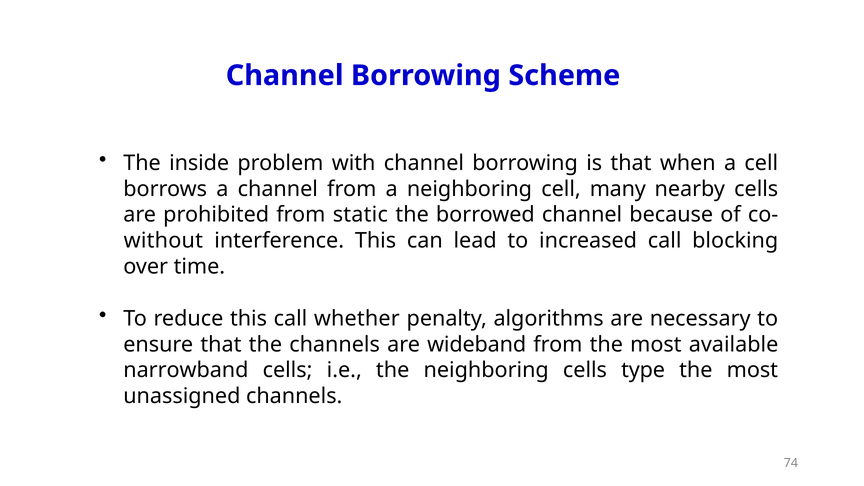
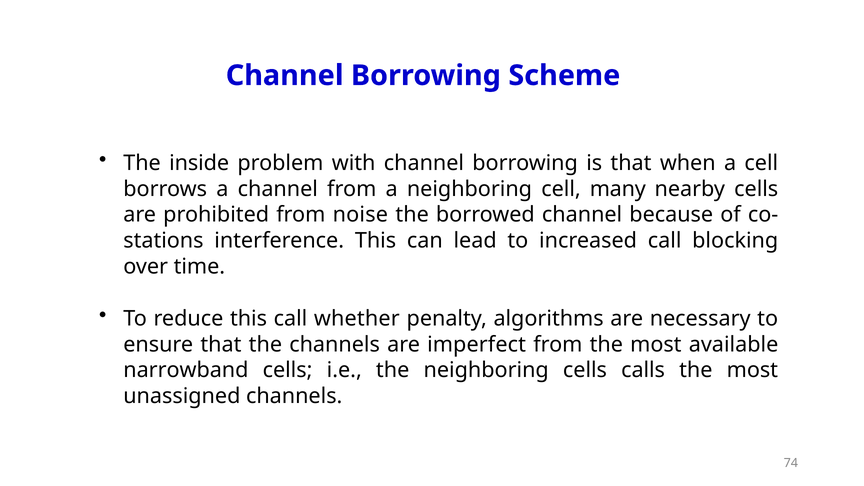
static: static -> noise
without: without -> stations
wideband: wideband -> imperfect
type: type -> calls
